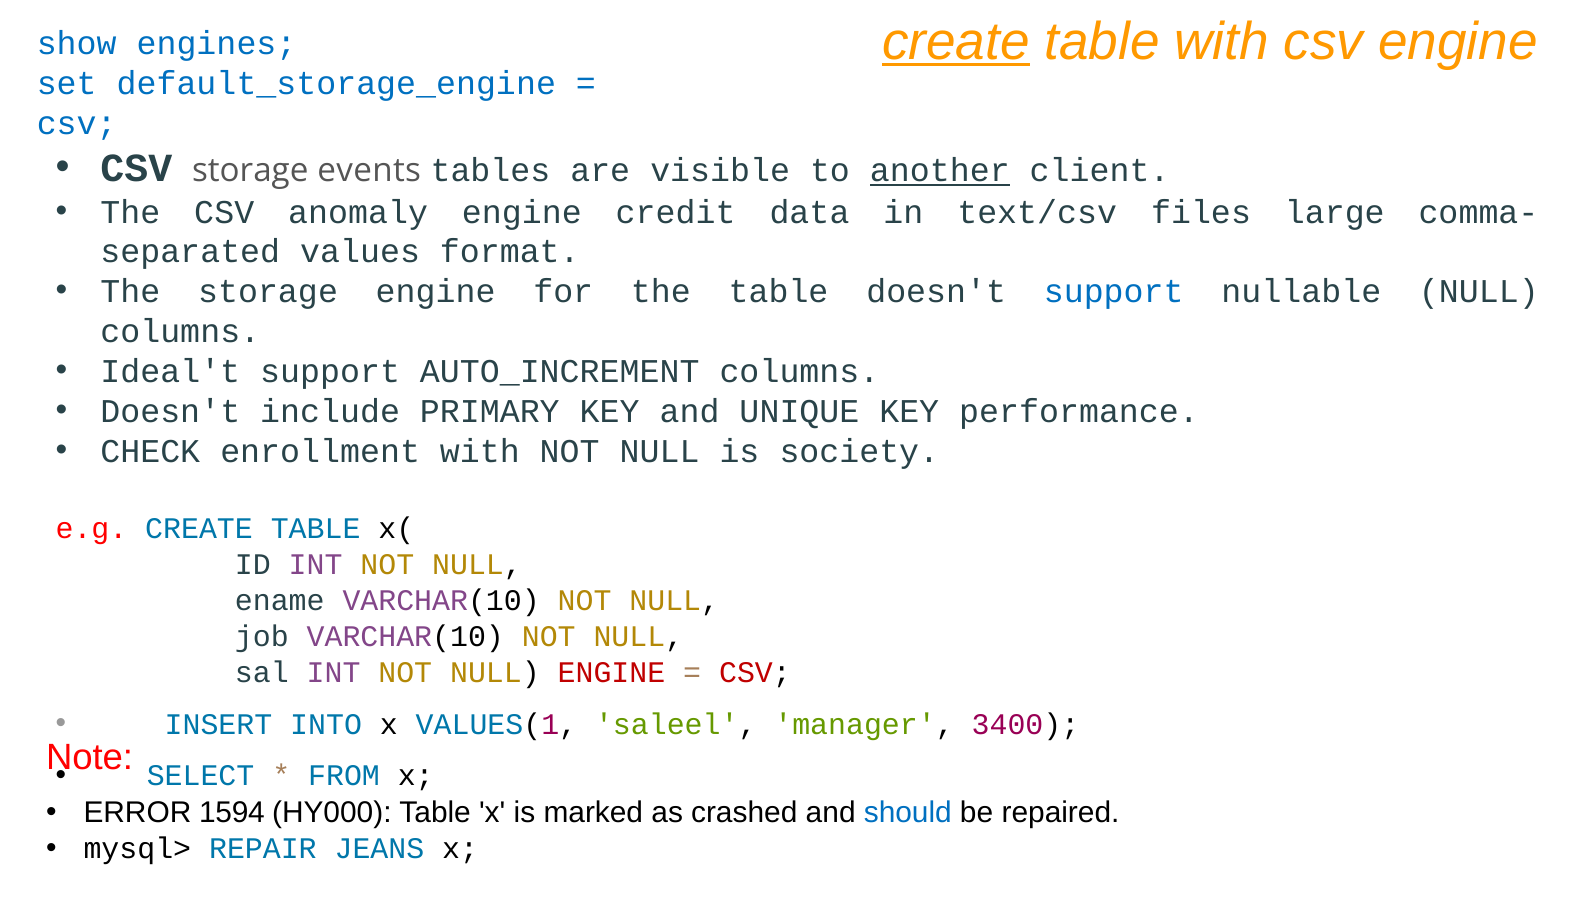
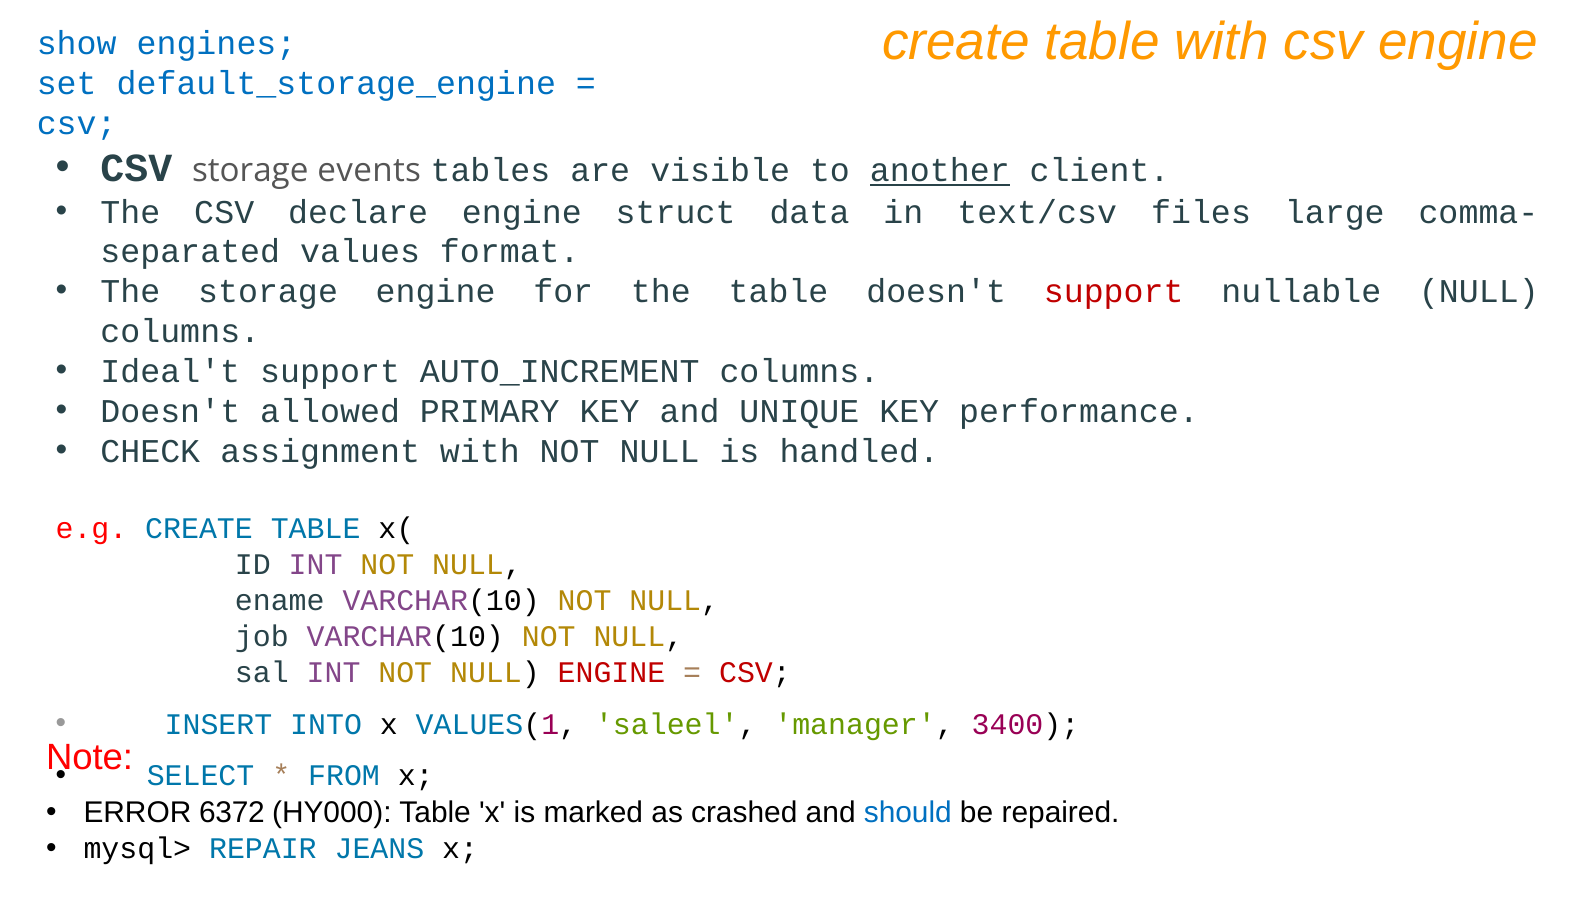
create at (956, 41) underline: present -> none
anomaly: anomaly -> declare
credit: credit -> struct
support at (1114, 292) colour: blue -> red
include: include -> allowed
enrollment: enrollment -> assignment
society: society -> handled
1594: 1594 -> 6372
